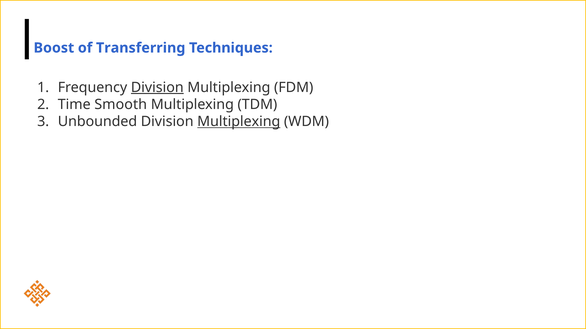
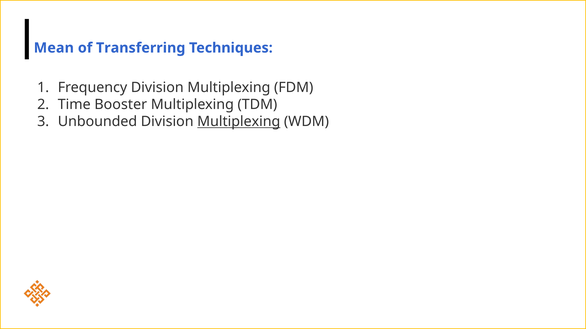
Boost: Boost -> Mean
Division at (157, 88) underline: present -> none
Smooth: Smooth -> Booster
